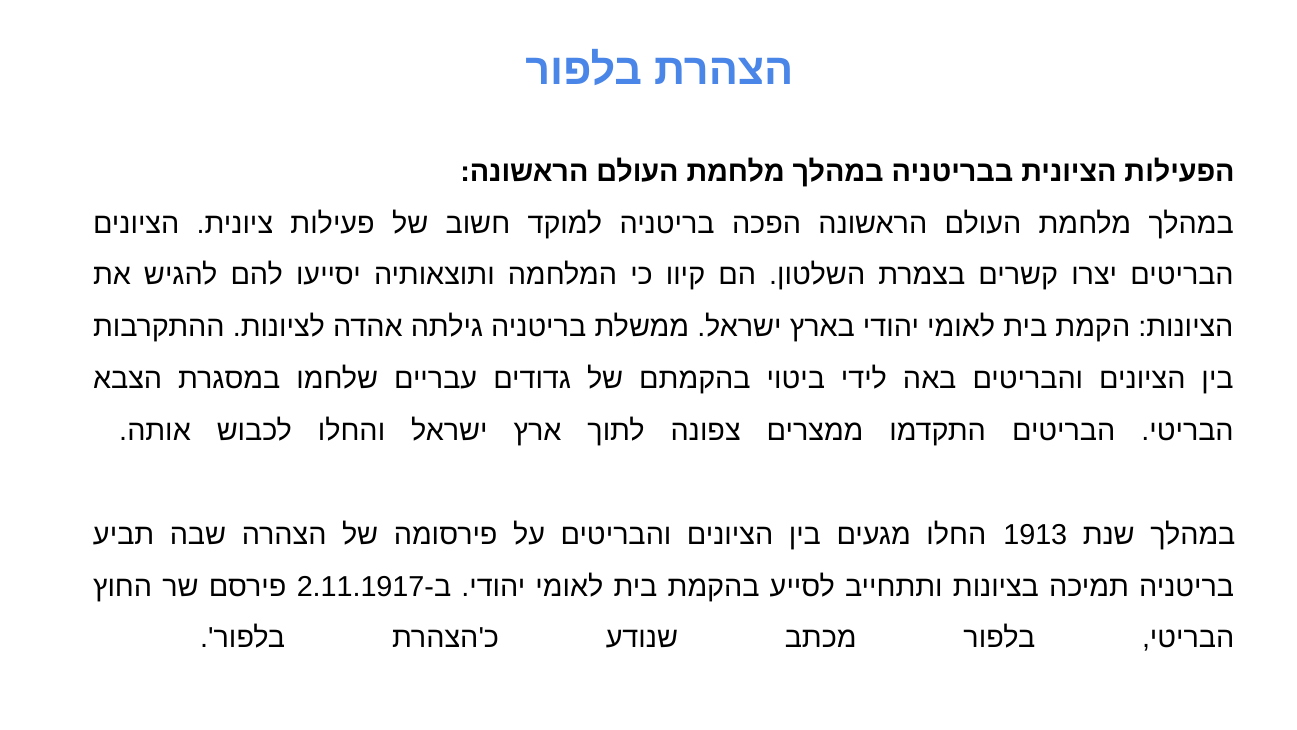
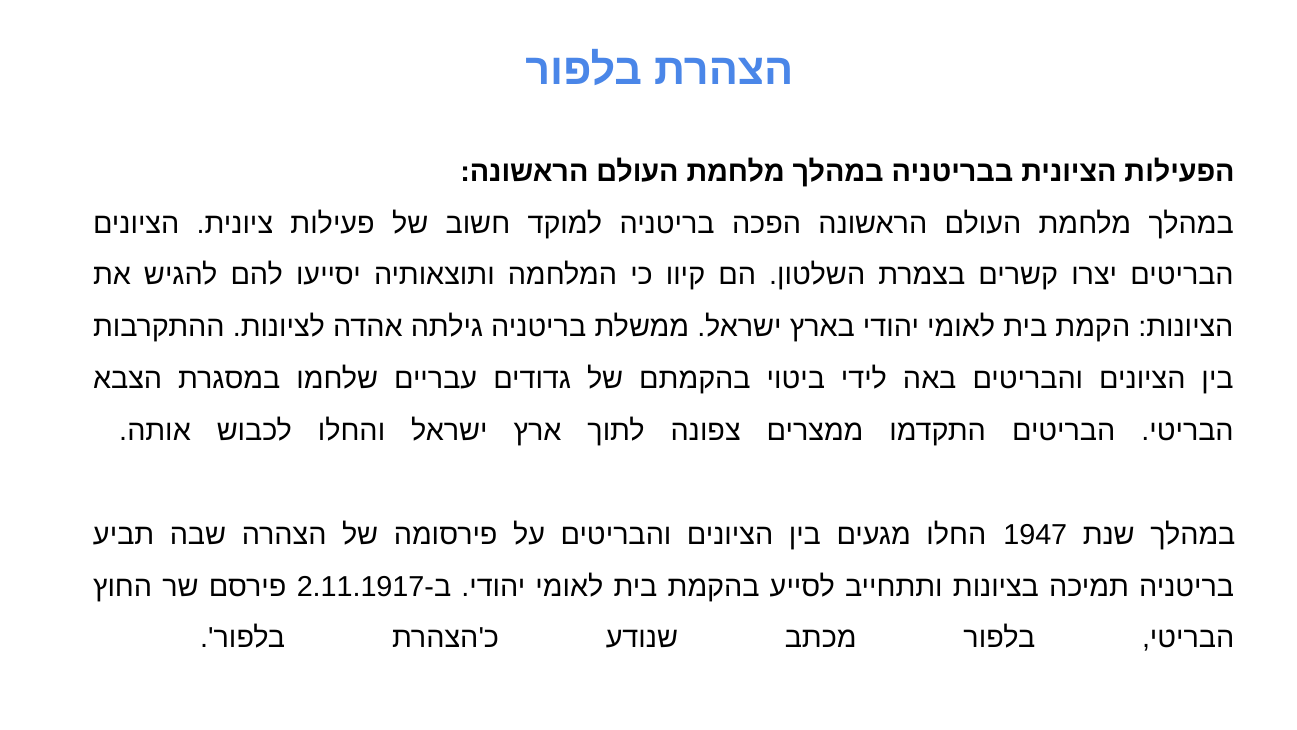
1913: 1913 -> 1947
